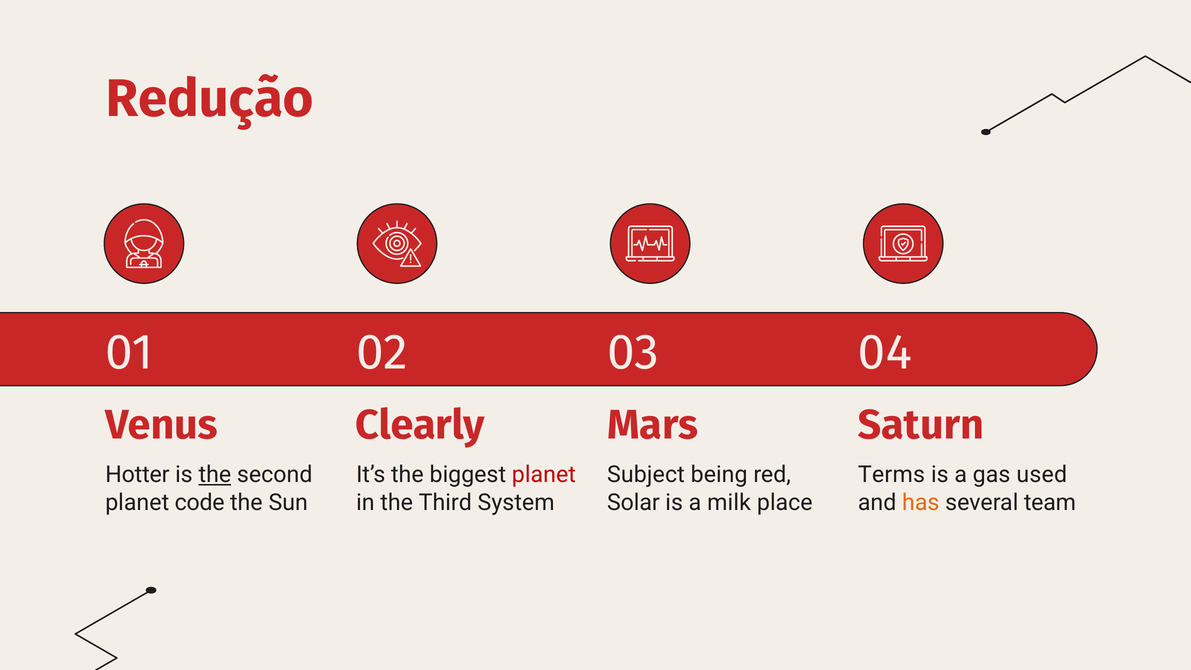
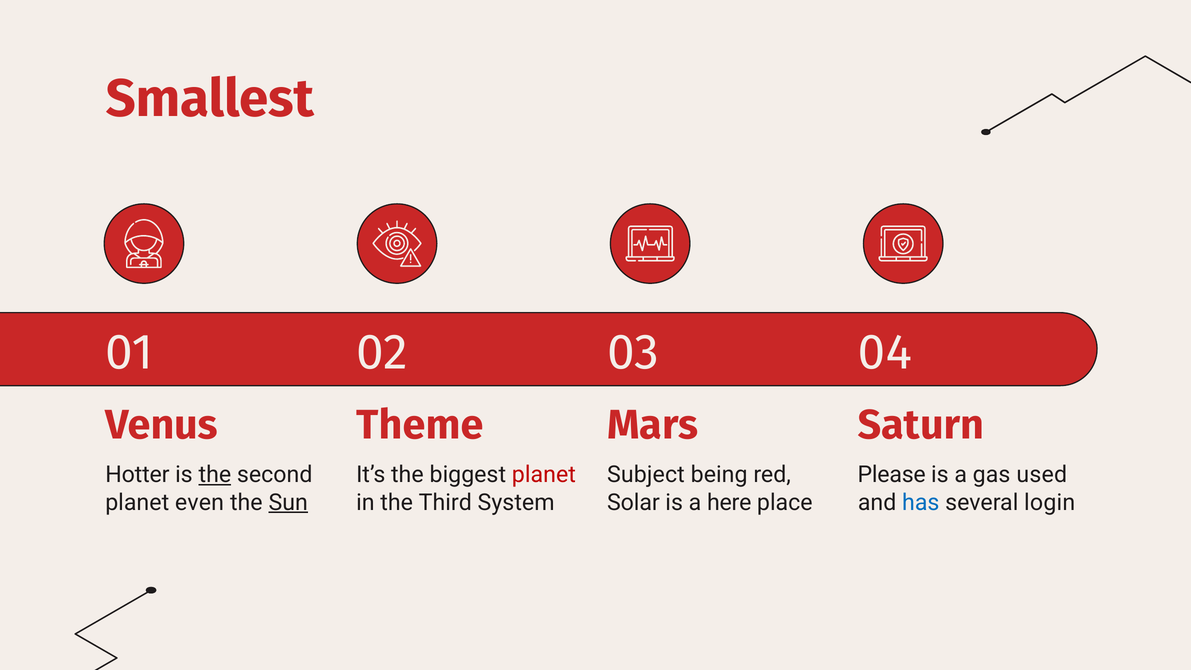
Redução: Redução -> Smallest
Clearly: Clearly -> Theme
Terms: Terms -> Please
code: code -> even
Sun underline: none -> present
milk: milk -> here
has colour: orange -> blue
team: team -> login
